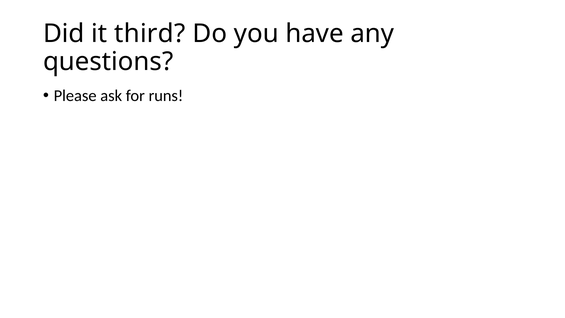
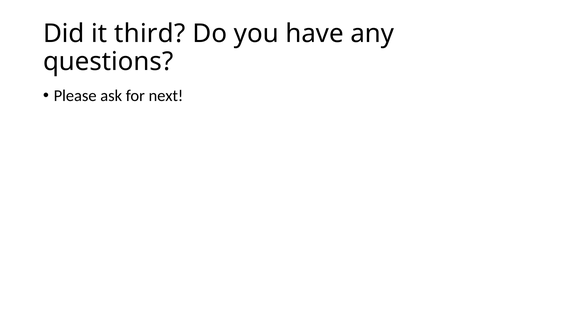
runs: runs -> next
